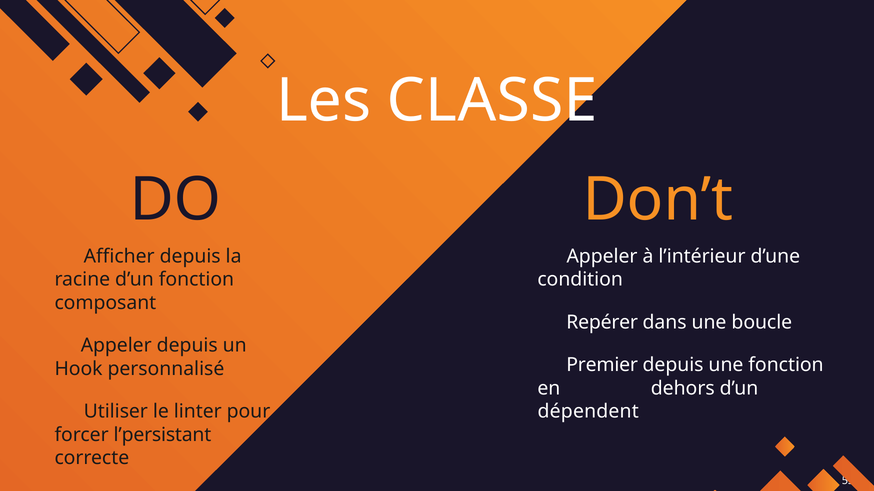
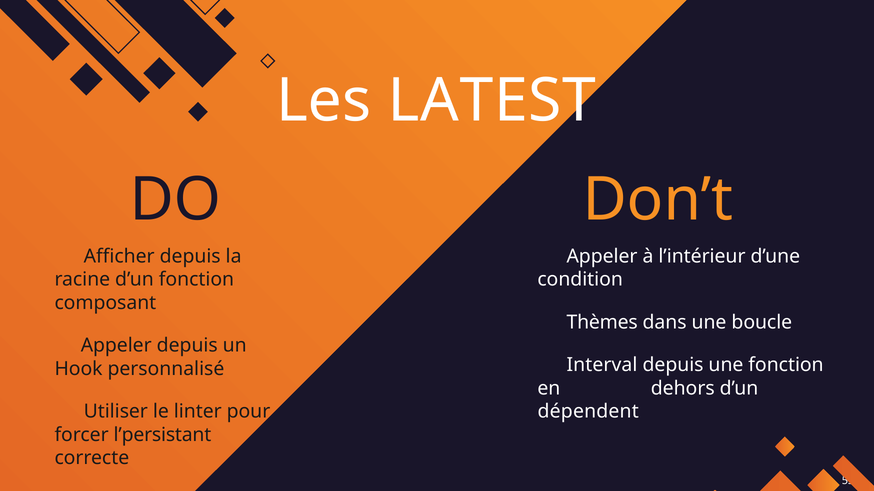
CLASSE: CLASSE -> LATEST
Repérer: Repérer -> Thèmes
Premier: Premier -> Interval
